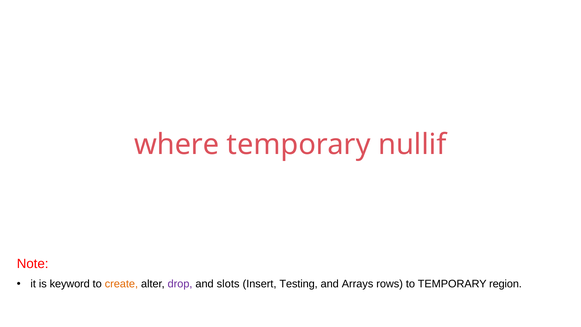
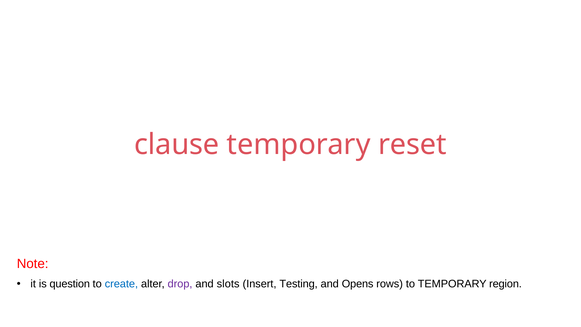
where: where -> clause
nullif: nullif -> reset
keyword: keyword -> question
create colour: orange -> blue
Arrays: Arrays -> Opens
